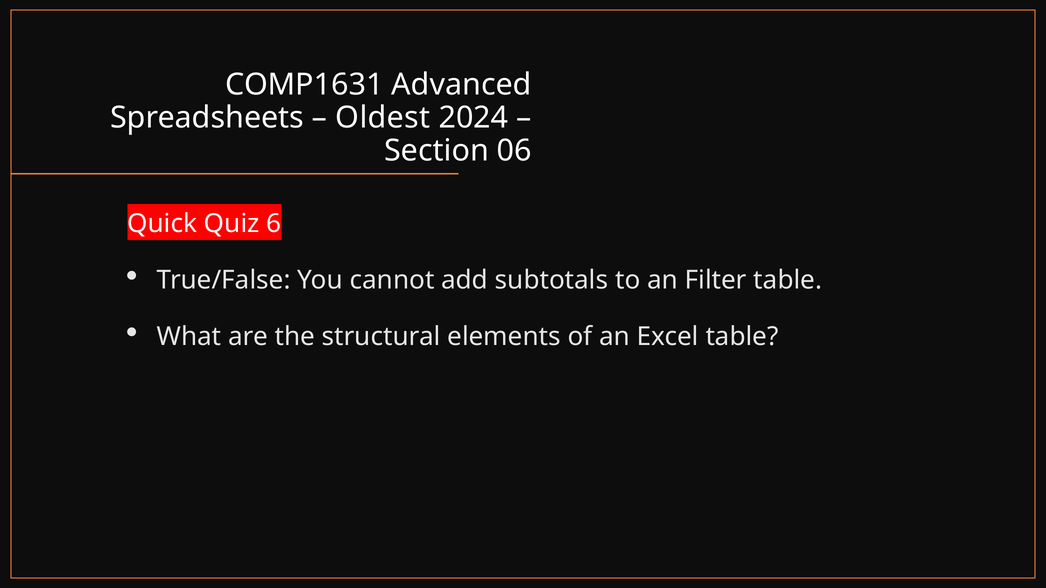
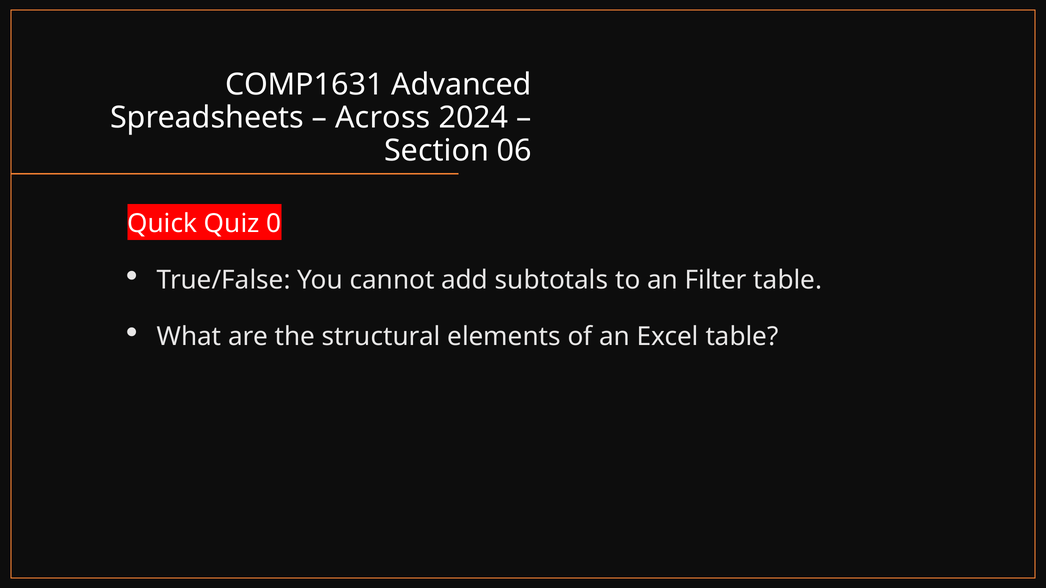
Oldest: Oldest -> Across
6: 6 -> 0
